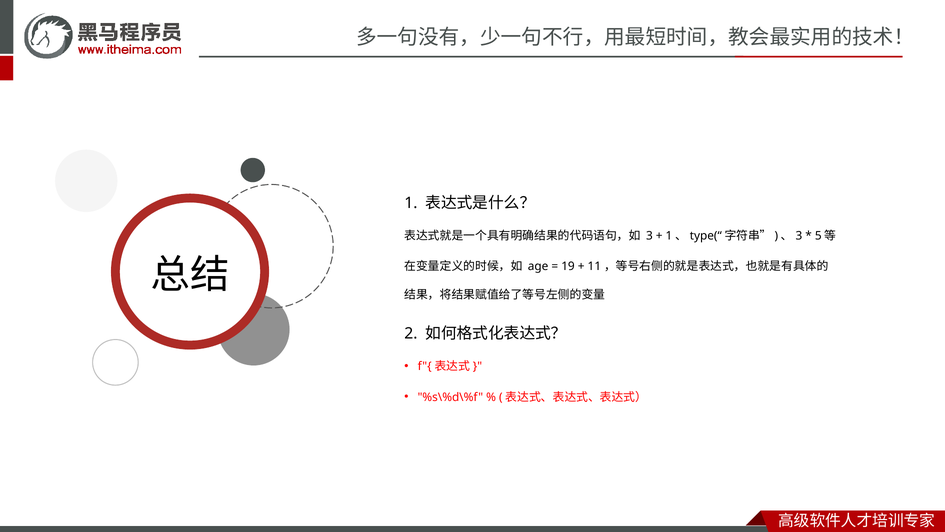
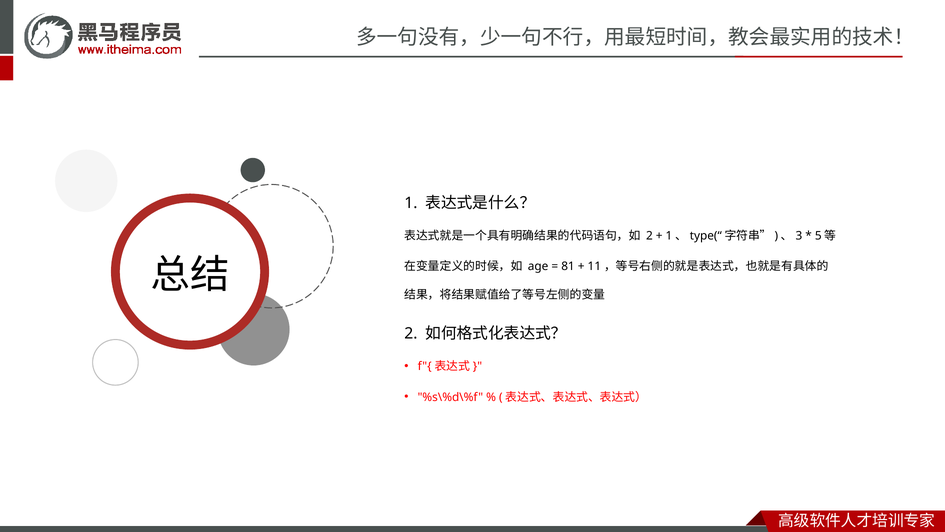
3 at (649, 235): 3 -> 2
19: 19 -> 81
